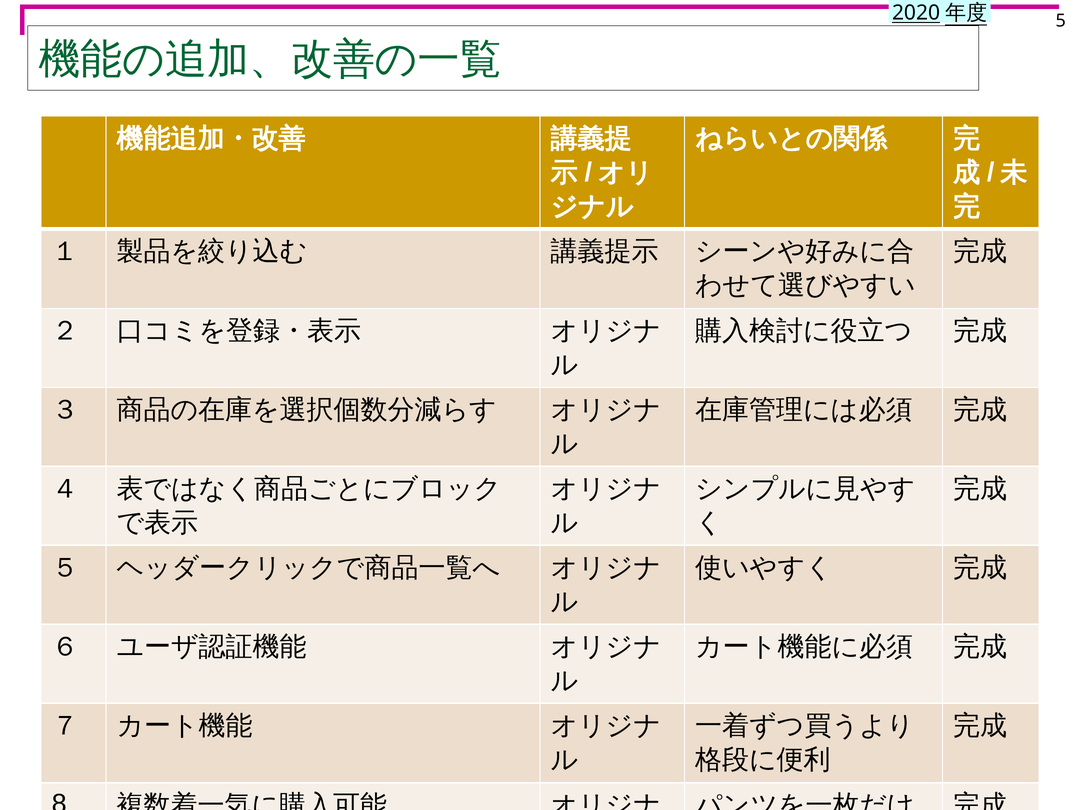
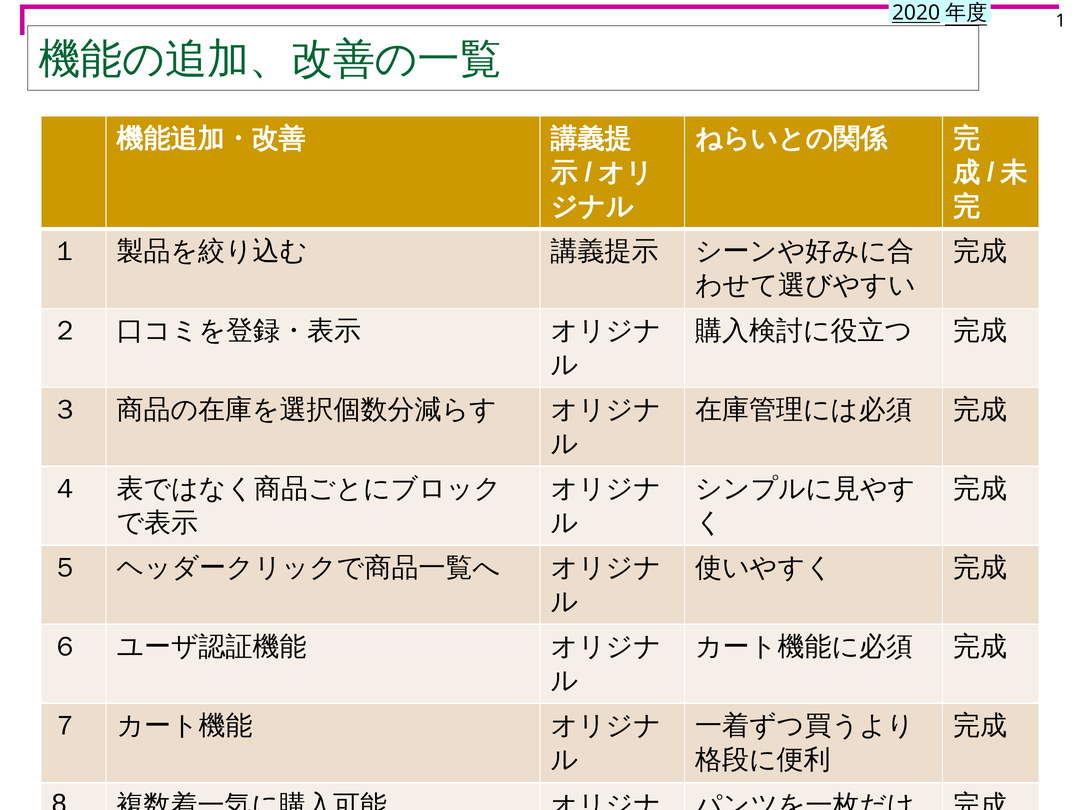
5: 5 -> 1
